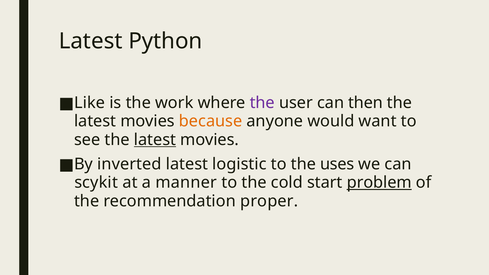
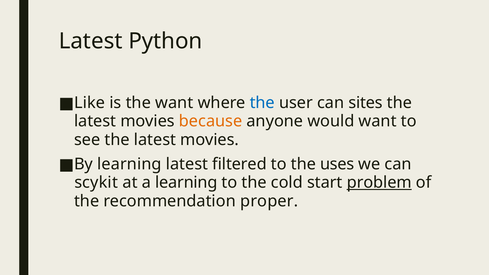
the work: work -> want
the at (262, 103) colour: purple -> blue
then: then -> sites
latest at (155, 140) underline: present -> none
By inverted: inverted -> learning
logistic: logistic -> filtered
a manner: manner -> learning
